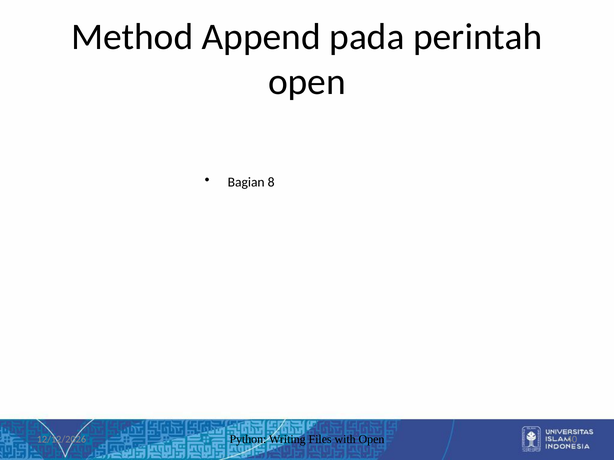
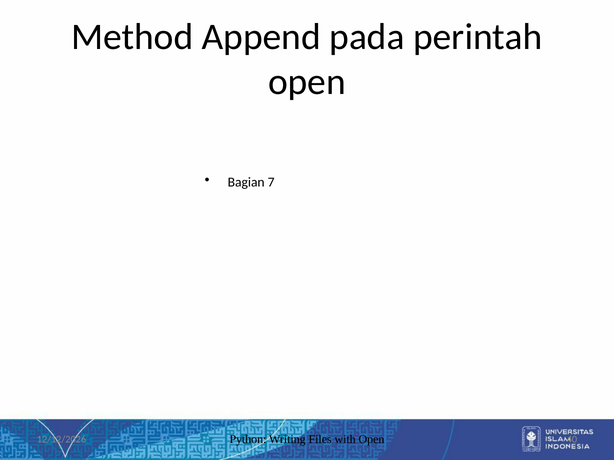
8: 8 -> 7
